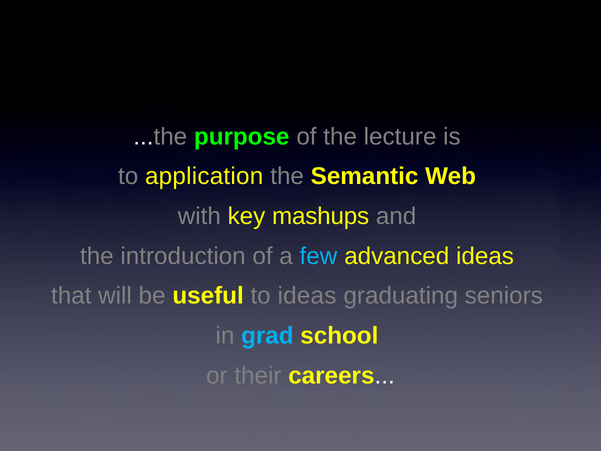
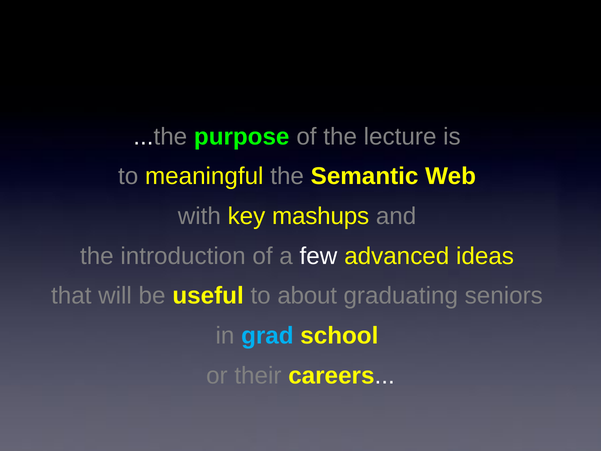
application: application -> meaningful
few colour: light blue -> white
to ideas: ideas -> about
